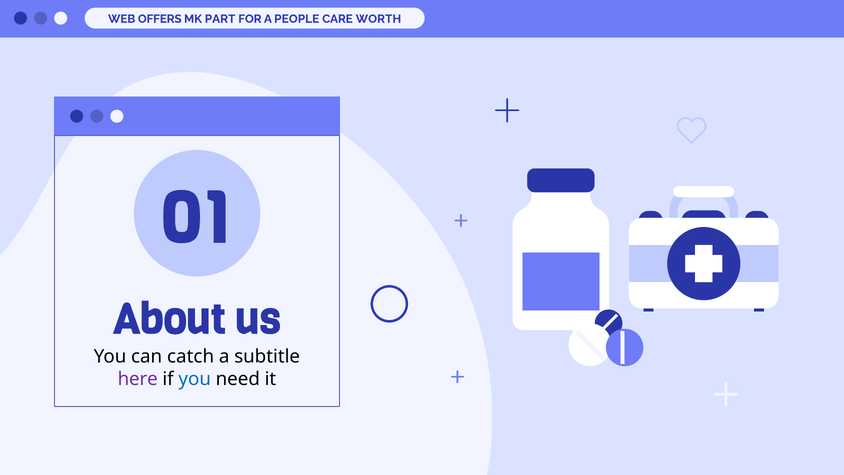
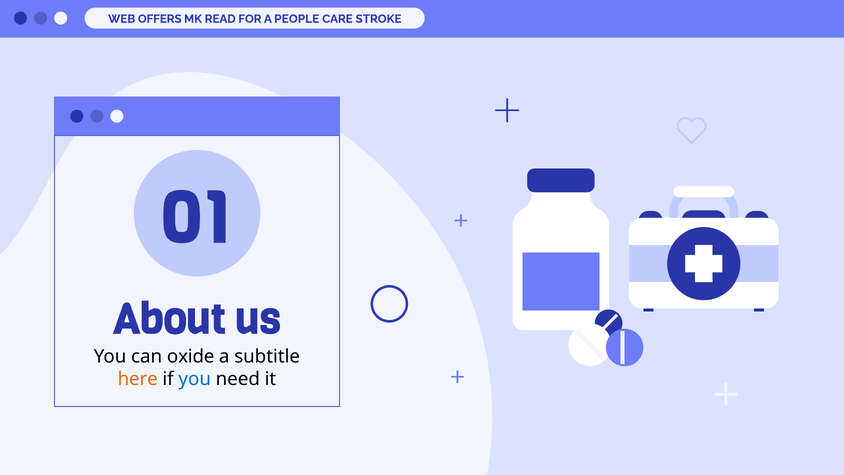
PART: PART -> READ
WORTH: WORTH -> STROKE
catch: catch -> oxide
here colour: purple -> orange
